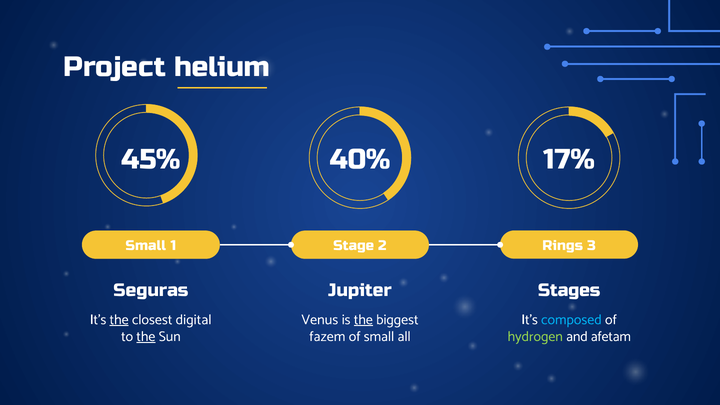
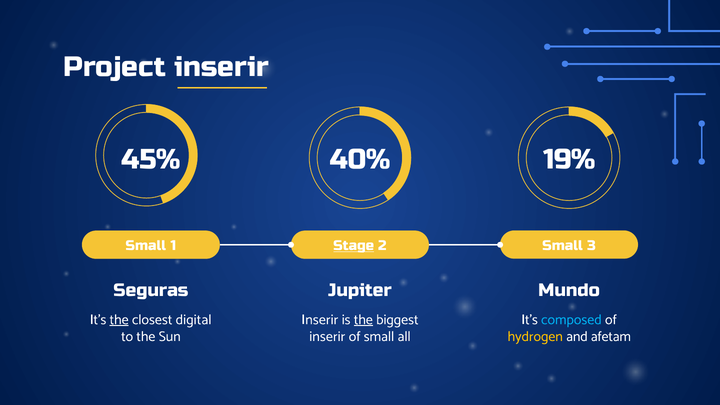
Project helium: helium -> inserir
17%: 17% -> 19%
Stage underline: none -> present
2 Rings: Rings -> Small
Stages: Stages -> Mundo
Venus at (320, 320): Venus -> Inserir
the at (146, 336) underline: present -> none
fazem at (327, 336): fazem -> inserir
hydrogen colour: light green -> yellow
